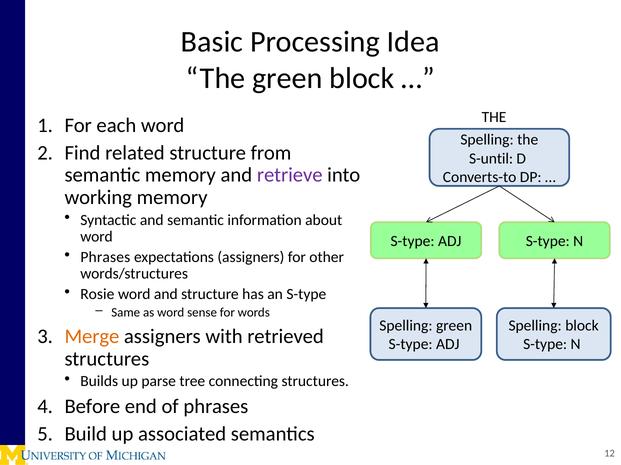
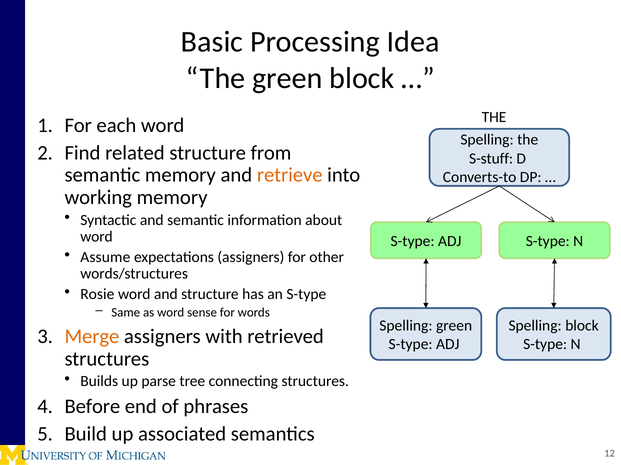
S-until: S-until -> S-stuff
retrieve colour: purple -> orange
Phrases at (105, 258): Phrases -> Assume
